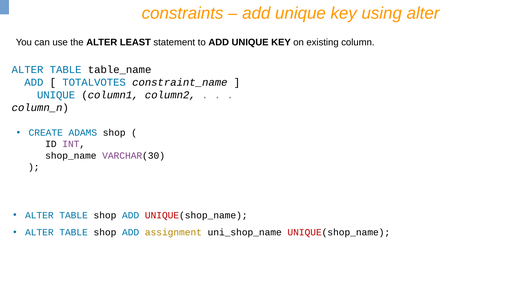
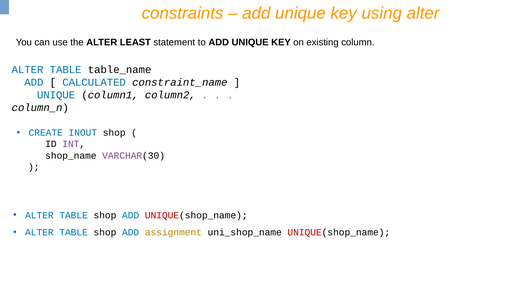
TOTALVOTES: TOTALVOTES -> CALCULATED
ADAMS: ADAMS -> INOUT
